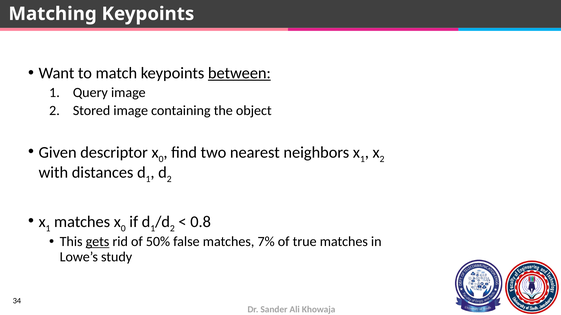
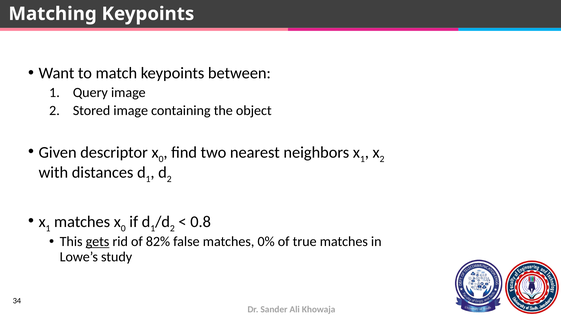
between underline: present -> none
50%: 50% -> 82%
7%: 7% -> 0%
